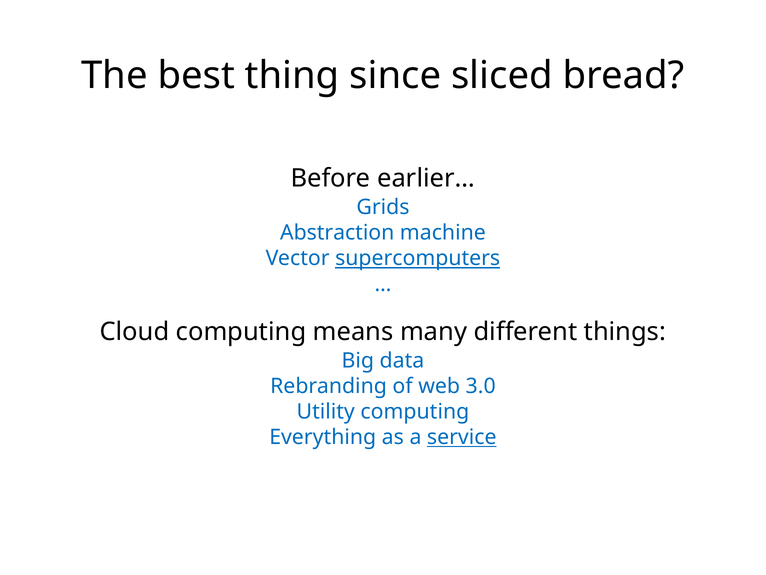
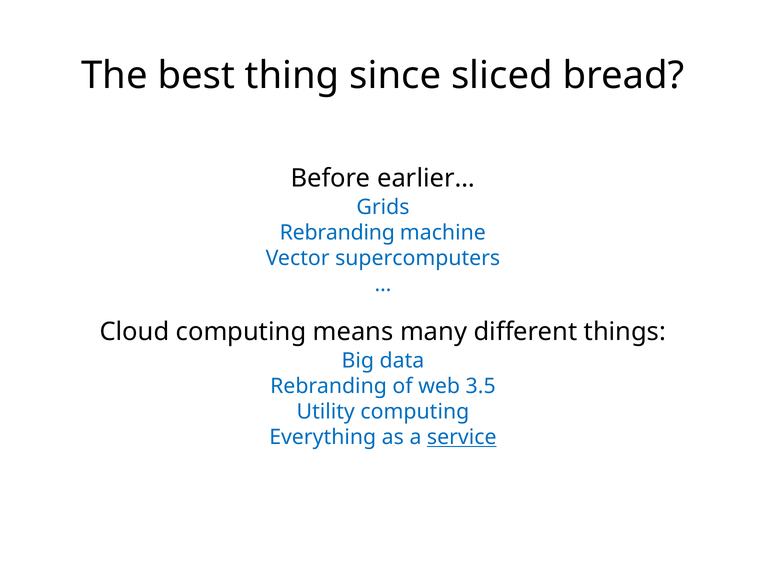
Abstraction at (337, 233): Abstraction -> Rebranding
supercomputers underline: present -> none
3.0: 3.0 -> 3.5
